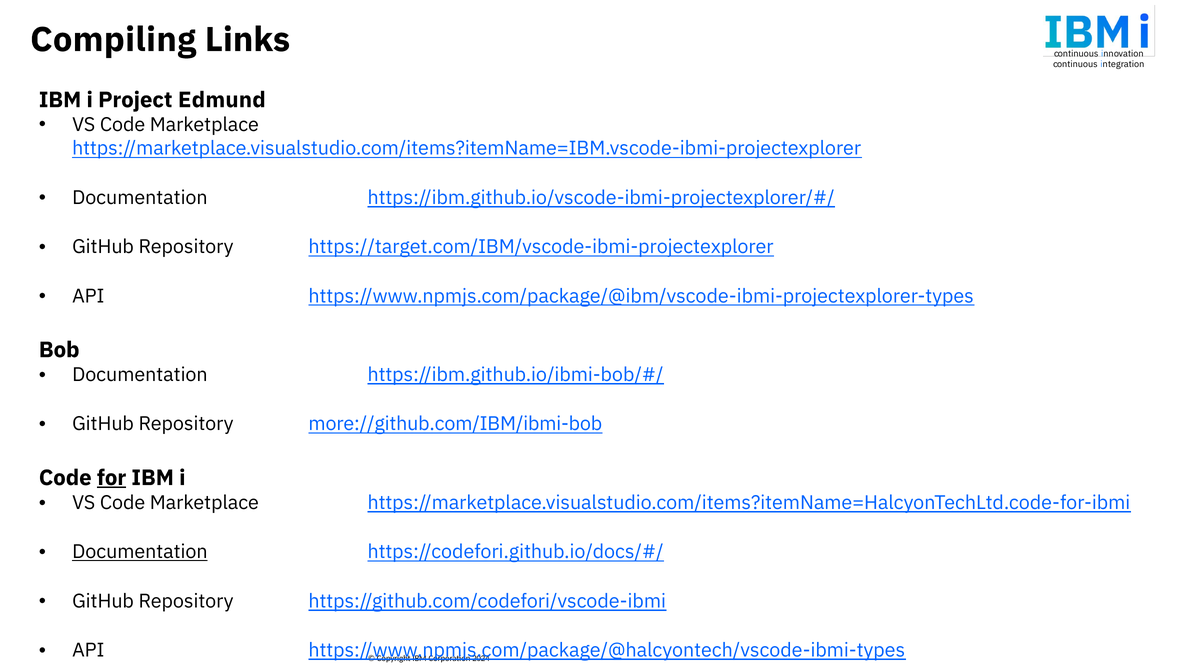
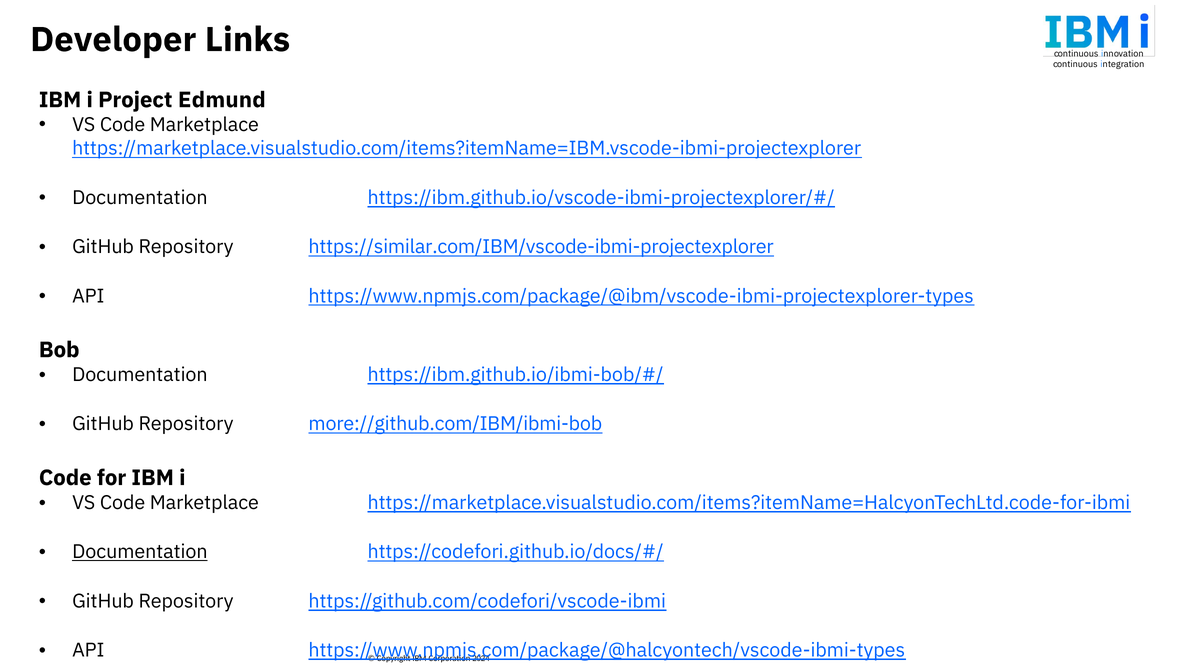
Compiling: Compiling -> Developer
https://target.com/IBM/vscode-ibmi-projectexplorer: https://target.com/IBM/vscode-ibmi-projectexplorer -> https://similar.com/IBM/vscode-ibmi-projectexplorer
for underline: present -> none
